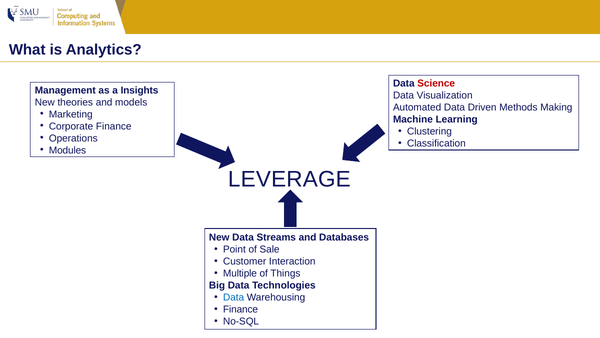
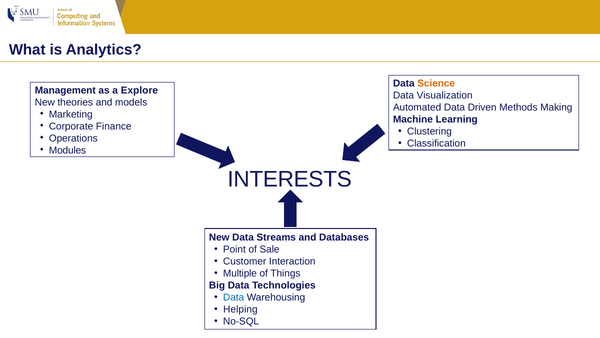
Science colour: red -> orange
Insights: Insights -> Explore
LEVERAGE: LEVERAGE -> INTERESTS
Finance at (241, 309): Finance -> Helping
